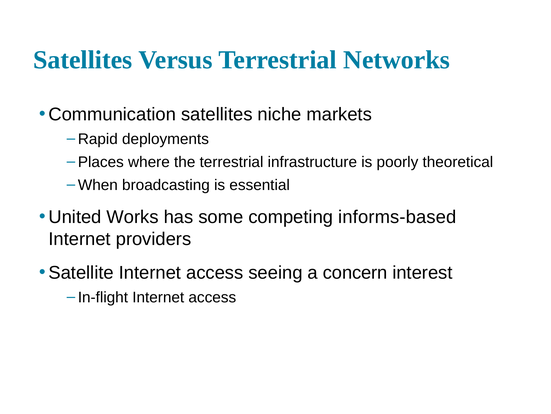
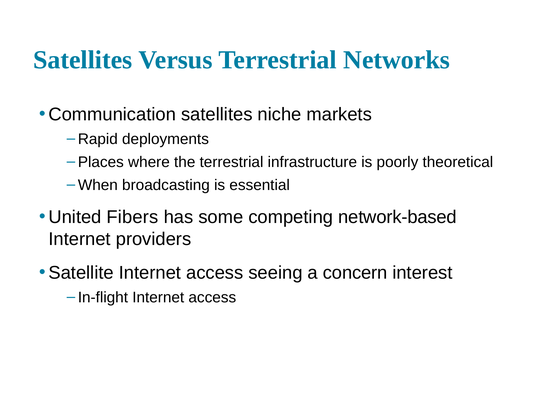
Works: Works -> Fibers
informs-based: informs-based -> network-based
